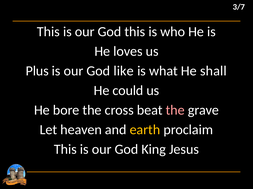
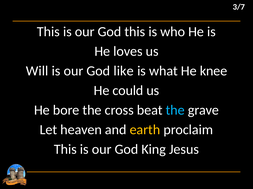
Plus: Plus -> Will
shall: shall -> knee
the at (175, 111) colour: pink -> light blue
